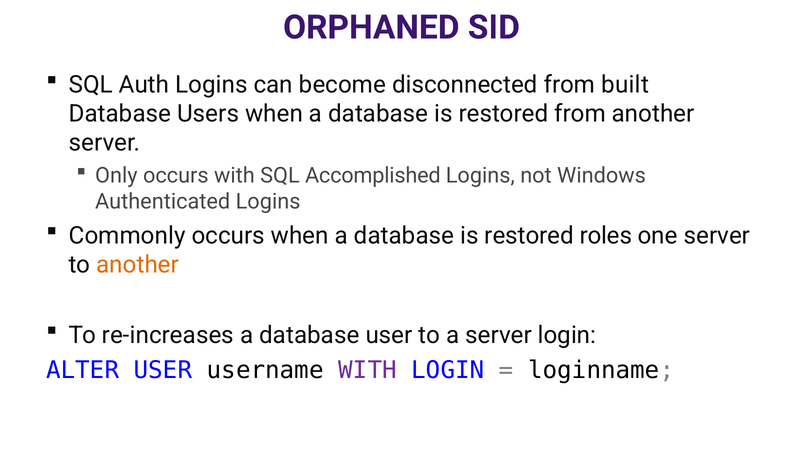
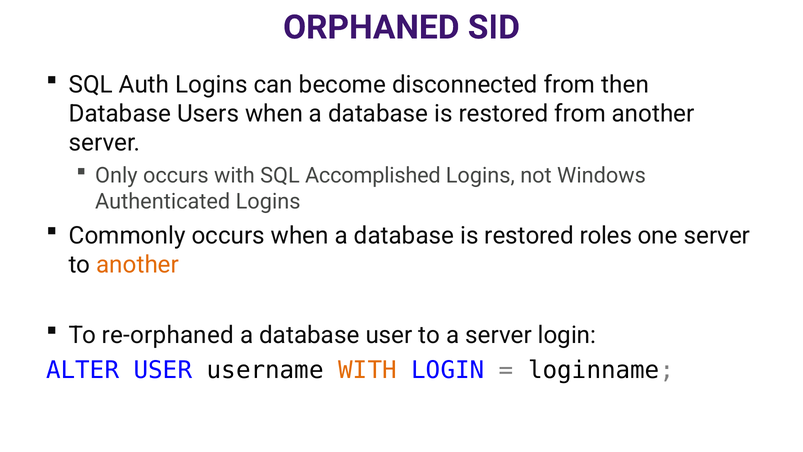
built: built -> then
re-increases: re-increases -> re-orphaned
WITH at (368, 370) colour: purple -> orange
